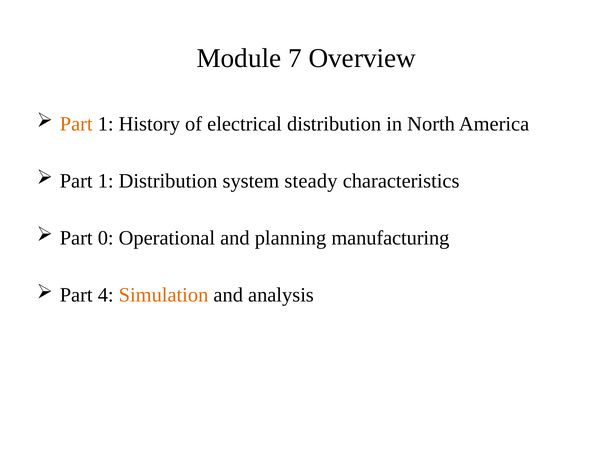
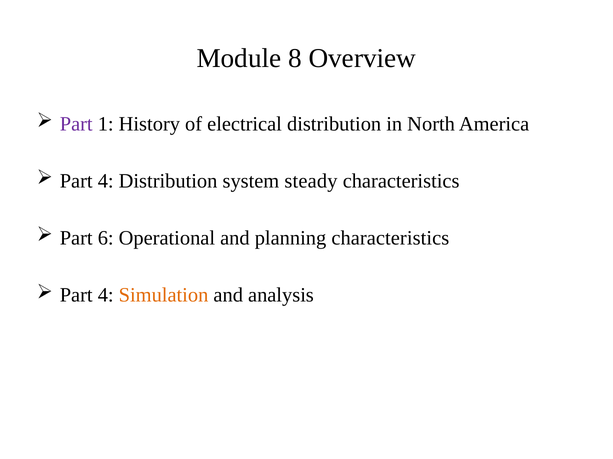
7: 7 -> 8
Part at (76, 124) colour: orange -> purple
1 at (106, 181): 1 -> 4
0: 0 -> 6
planning manufacturing: manufacturing -> characteristics
